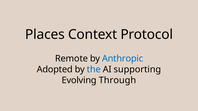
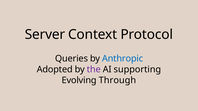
Places: Places -> Server
Remote: Remote -> Queries
the colour: blue -> purple
